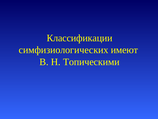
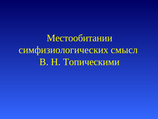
Классификации: Классификации -> Местообитании
имеют: имеют -> смысл
